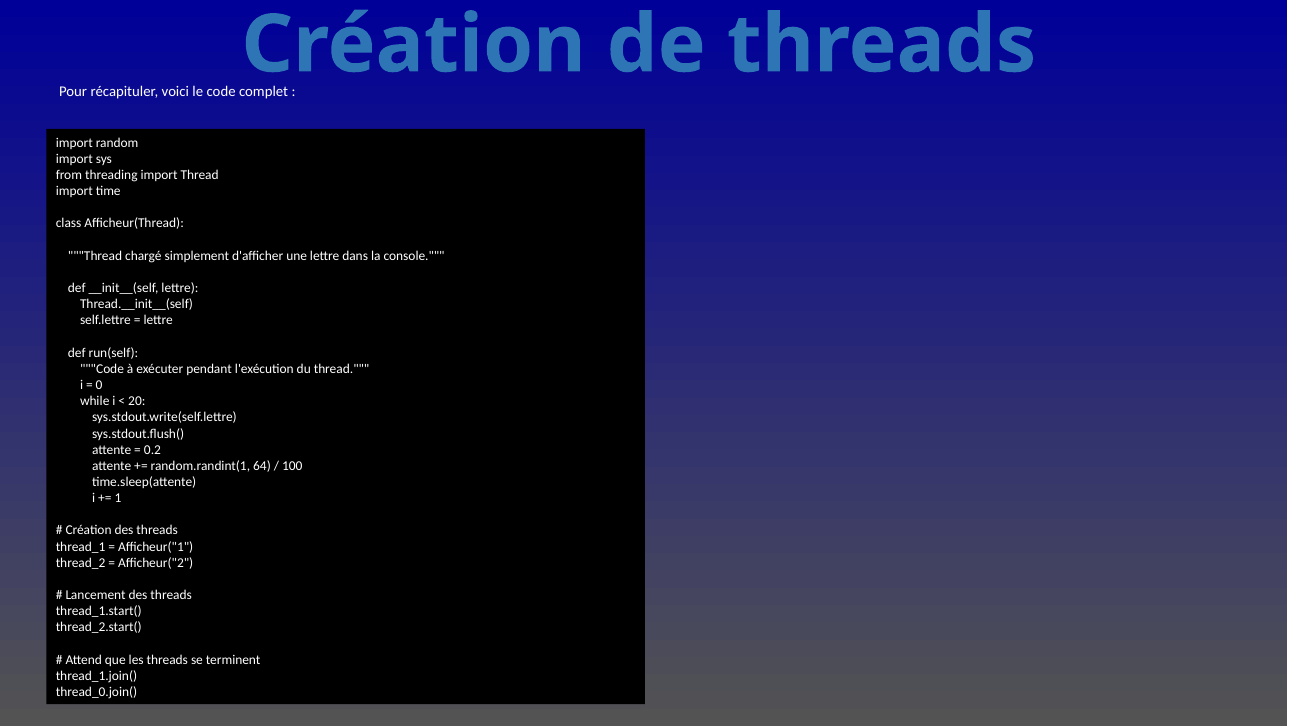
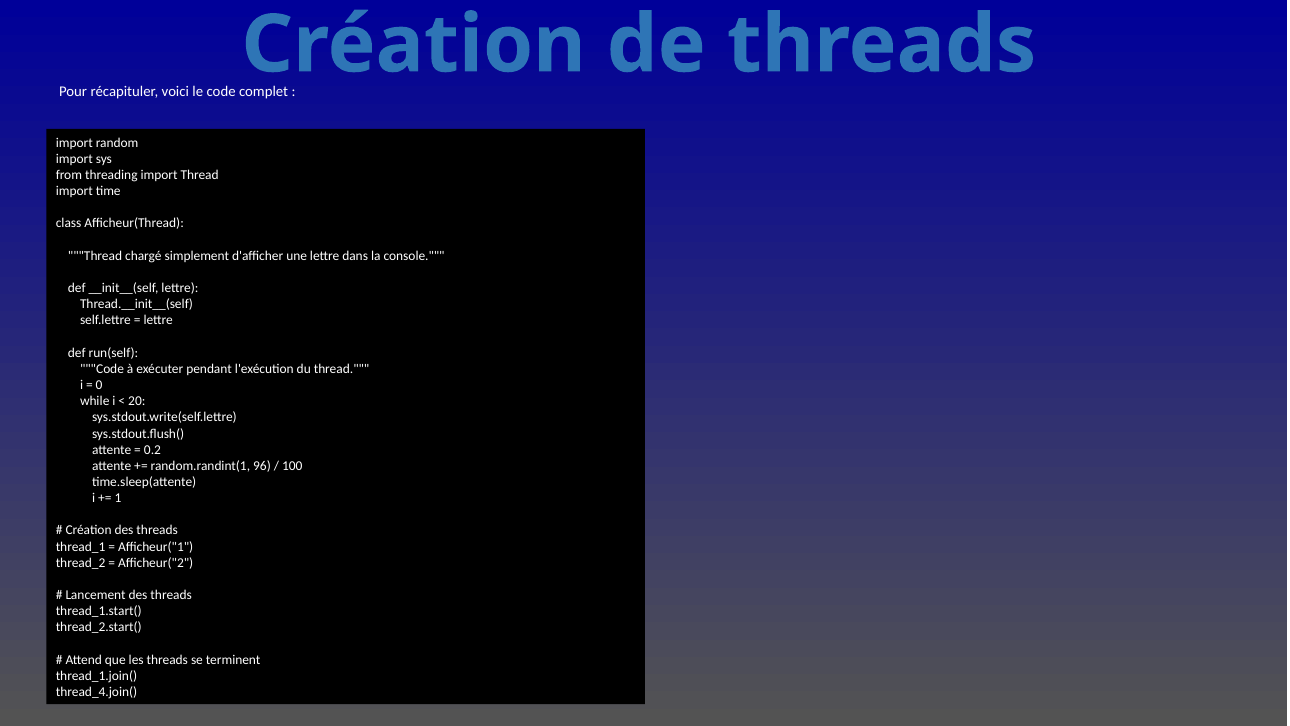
64: 64 -> 96
thread_0.join(: thread_0.join( -> thread_4.join(
